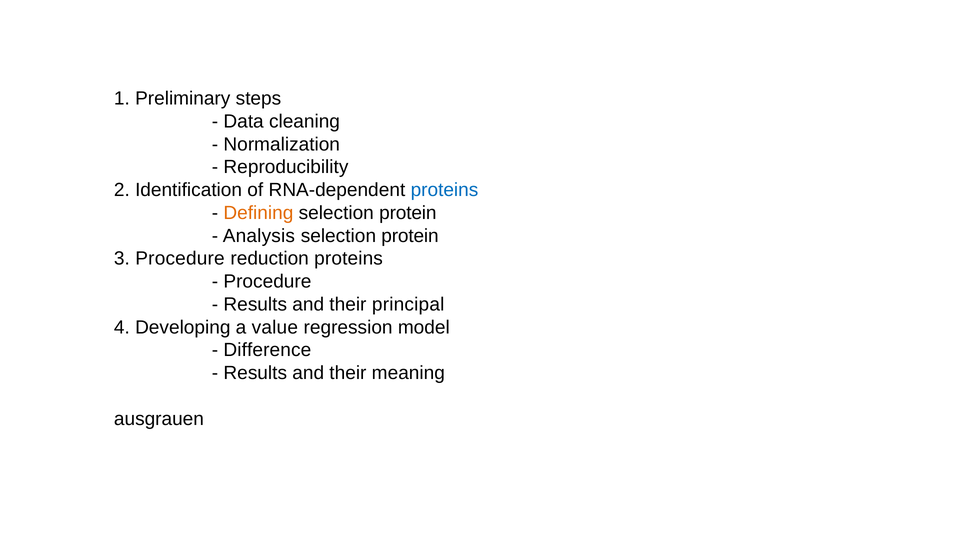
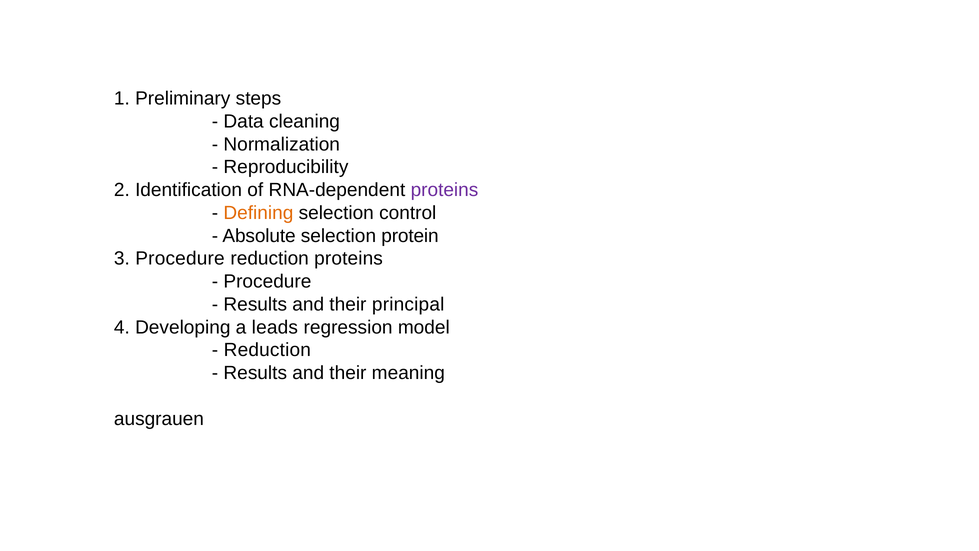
proteins at (444, 190) colour: blue -> purple
protein at (408, 213): protein -> control
Analysis: Analysis -> Absolute
value: value -> leads
Difference at (267, 350): Difference -> Reduction
